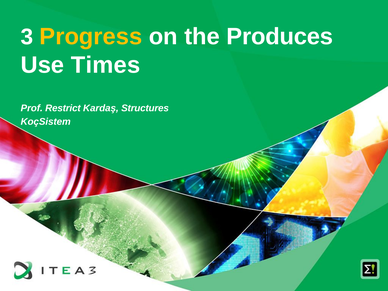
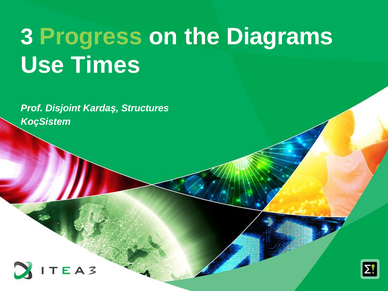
Progress colour: yellow -> light green
Produces: Produces -> Diagrams
Restrict: Restrict -> Disjoint
